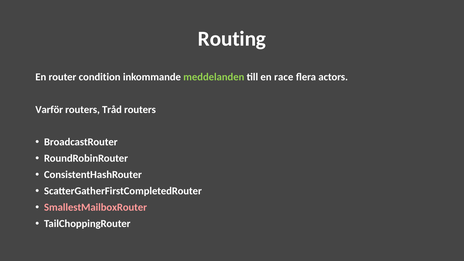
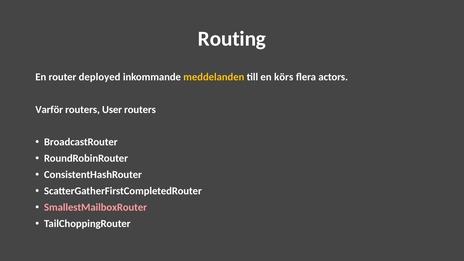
condition: condition -> deployed
meddelanden colour: light green -> yellow
race: race -> körs
Tråd: Tråd -> User
